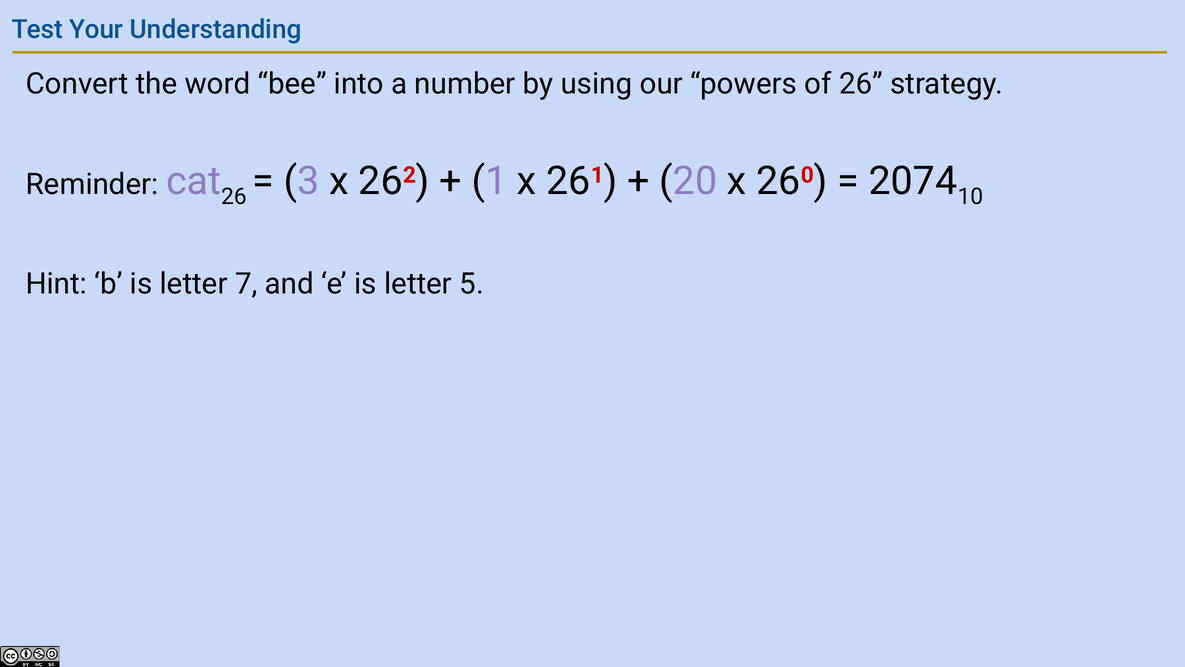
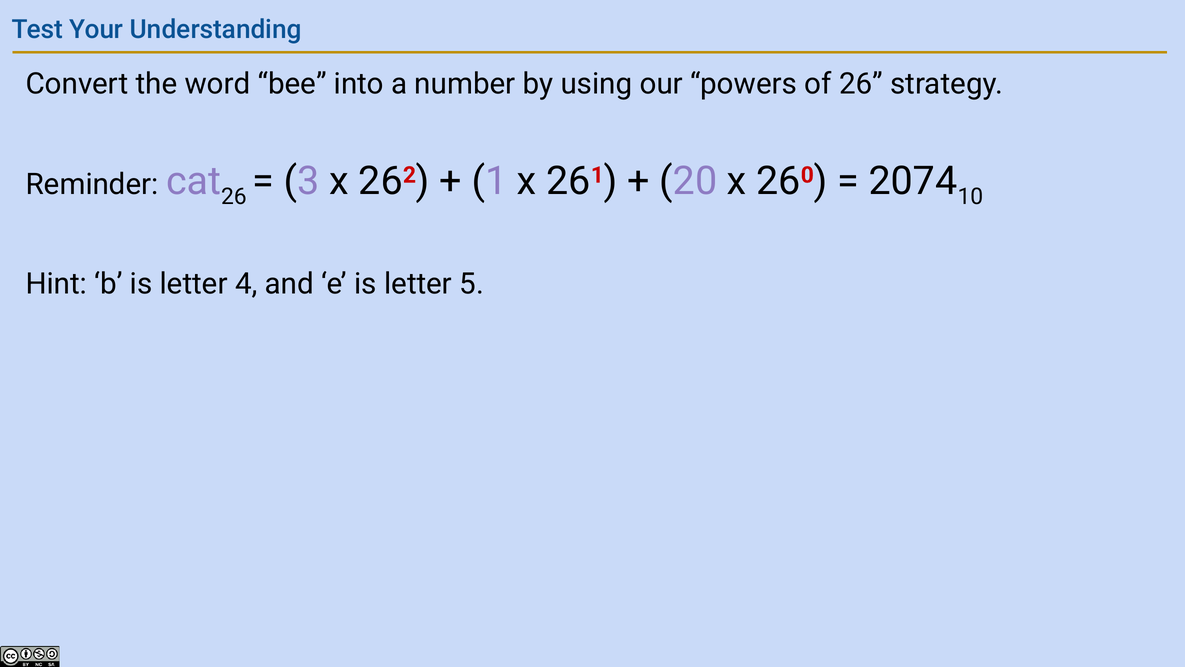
7: 7 -> 4
